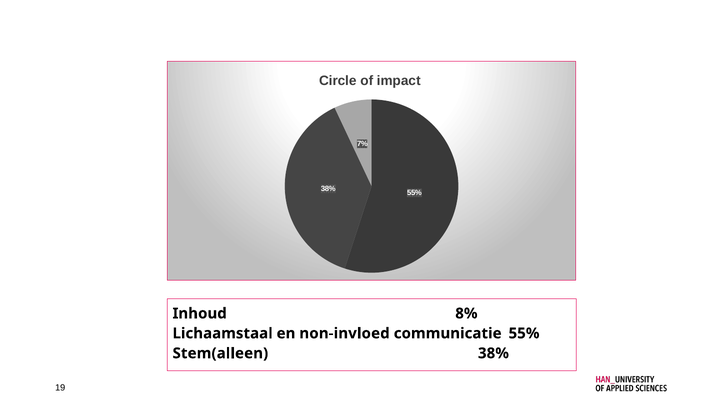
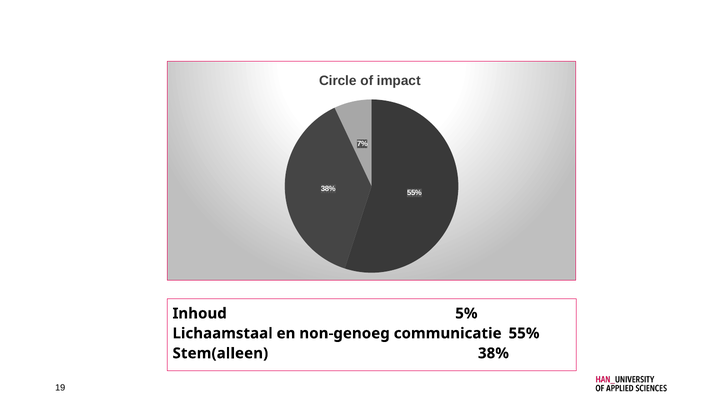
8%: 8% -> 5%
non-invloed: non-invloed -> non-genoeg
